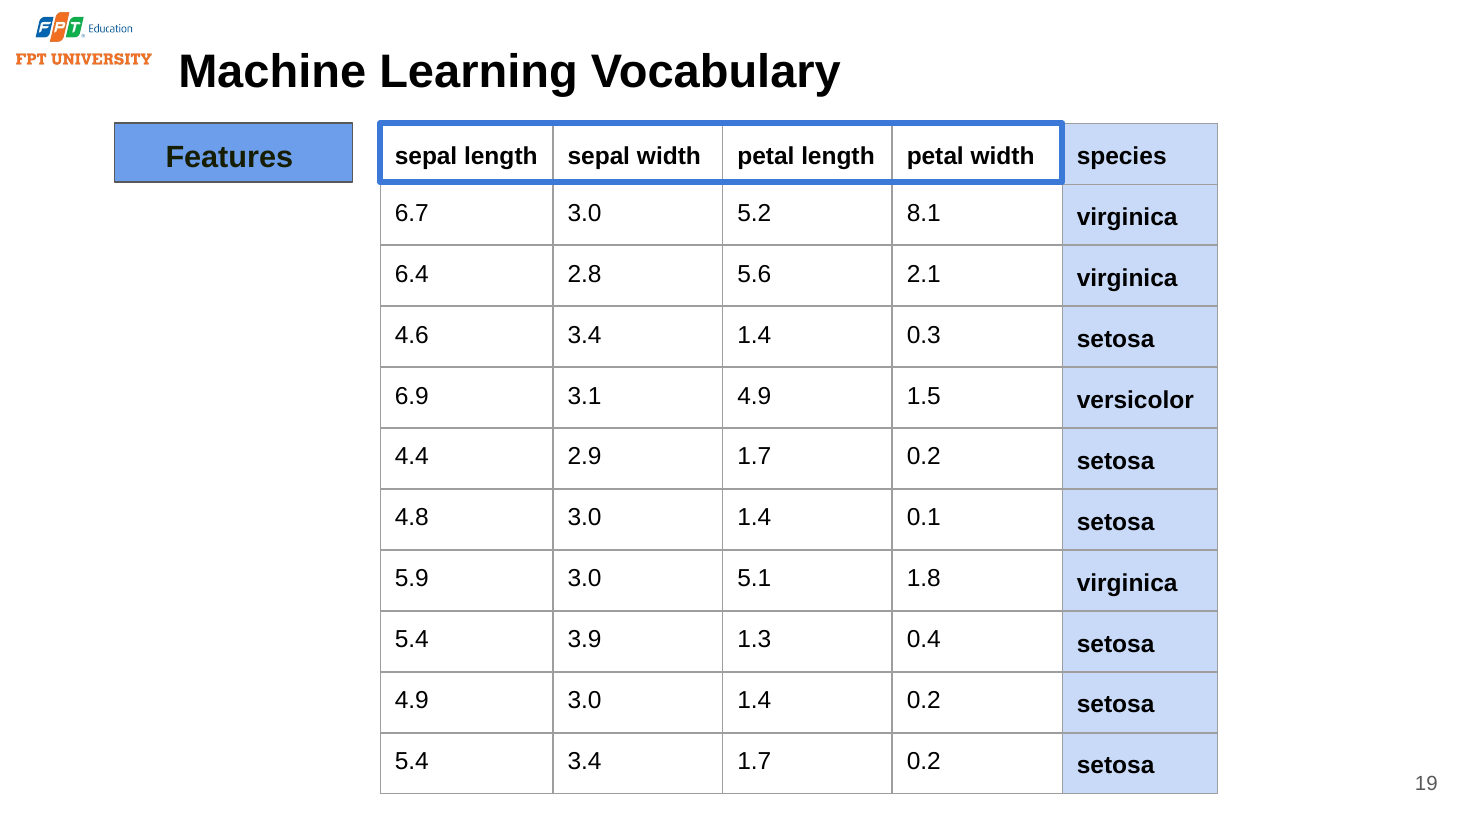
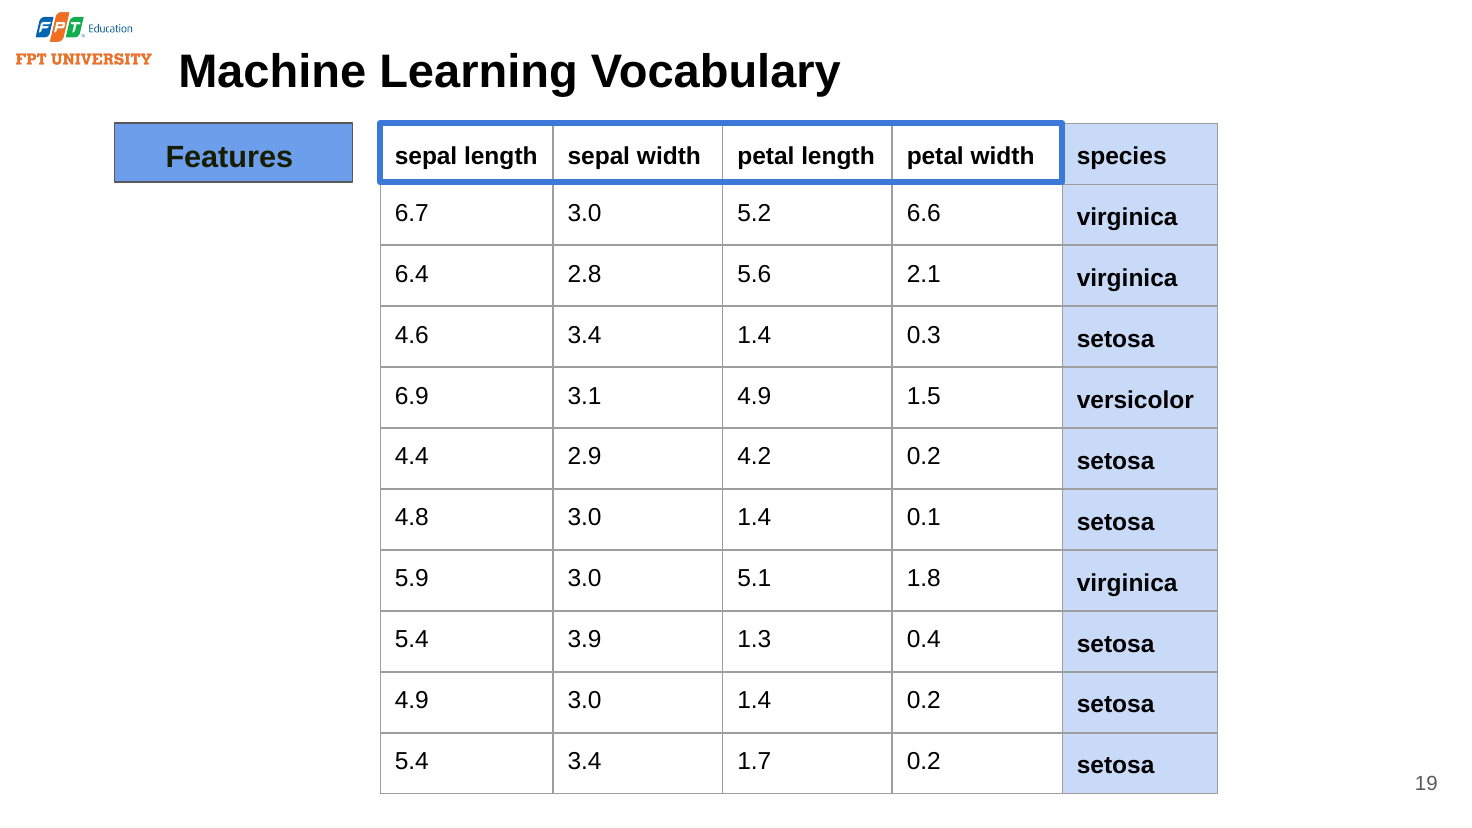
8.1: 8.1 -> 6.6
2.9 1.7: 1.7 -> 4.2
